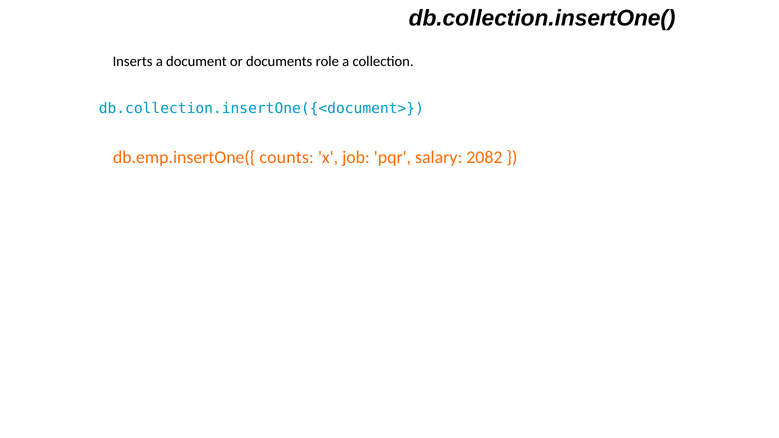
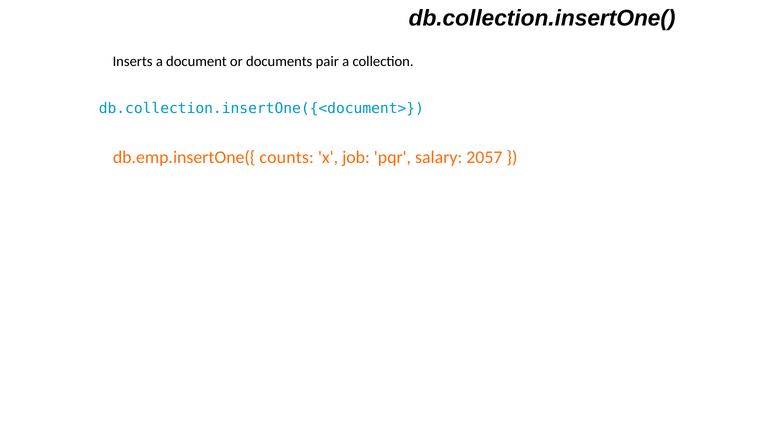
role: role -> pair
2082: 2082 -> 2057
